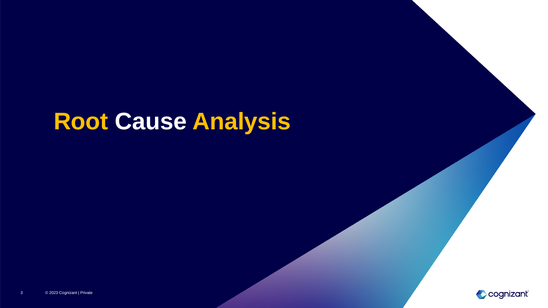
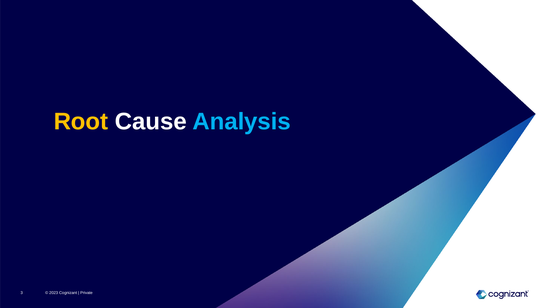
Analysis colour: yellow -> light blue
